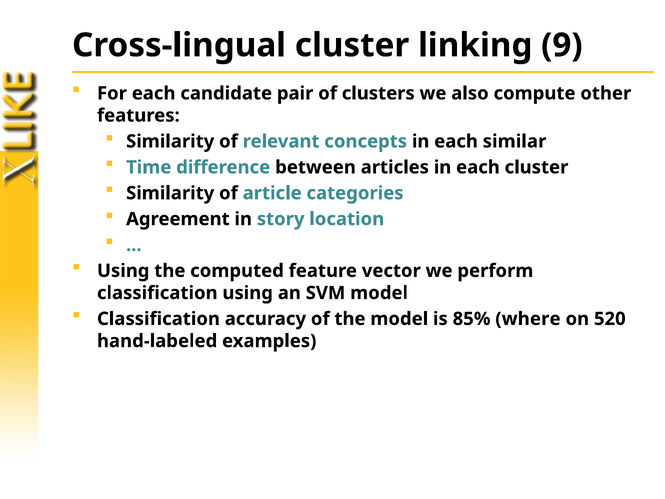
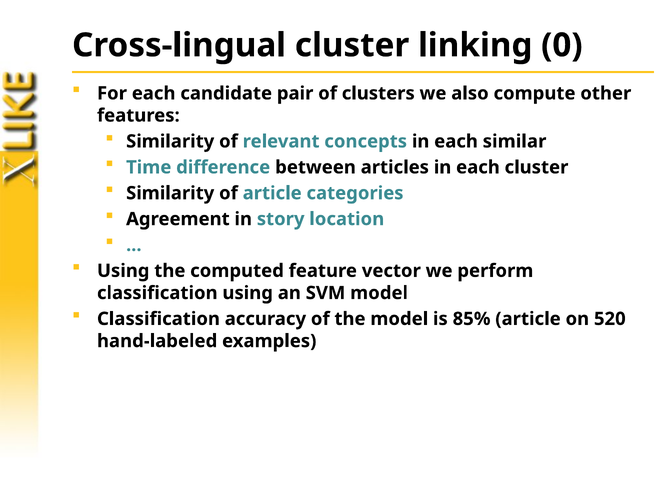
9: 9 -> 0
85% where: where -> article
